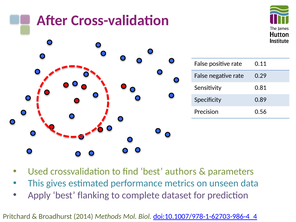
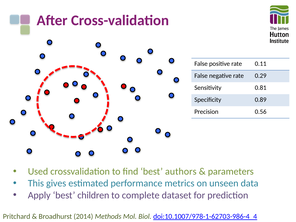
flanking: flanking -> children
